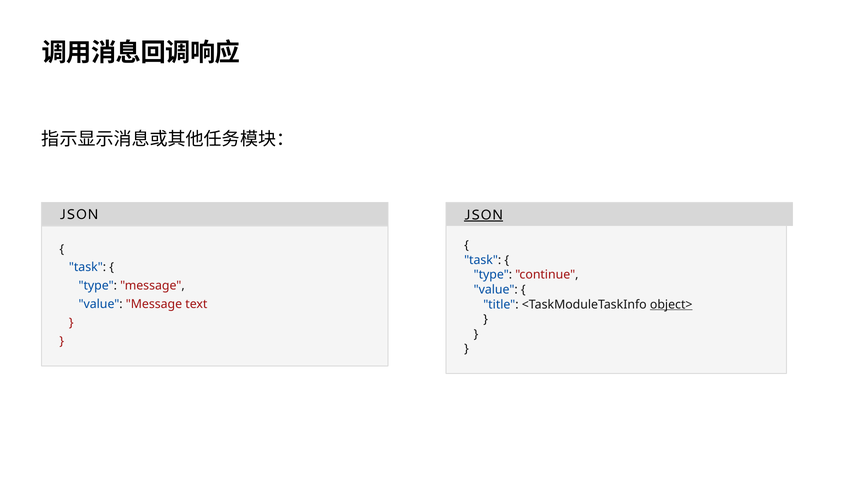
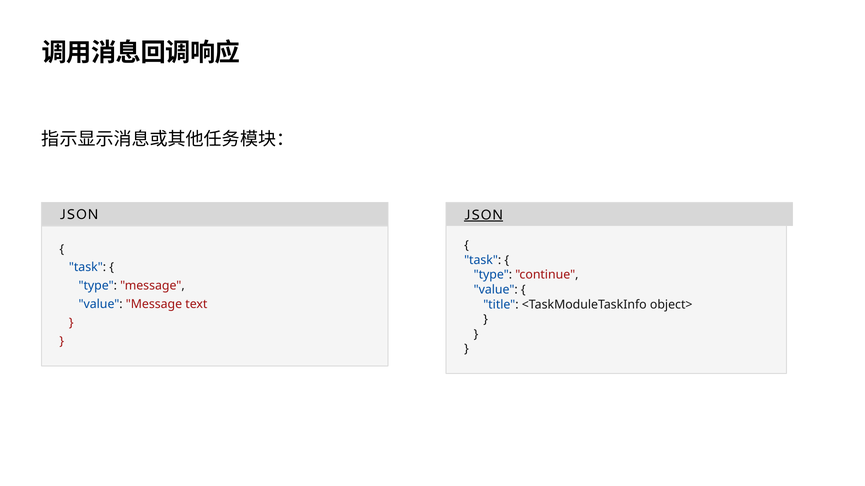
object> underline: present -> none
